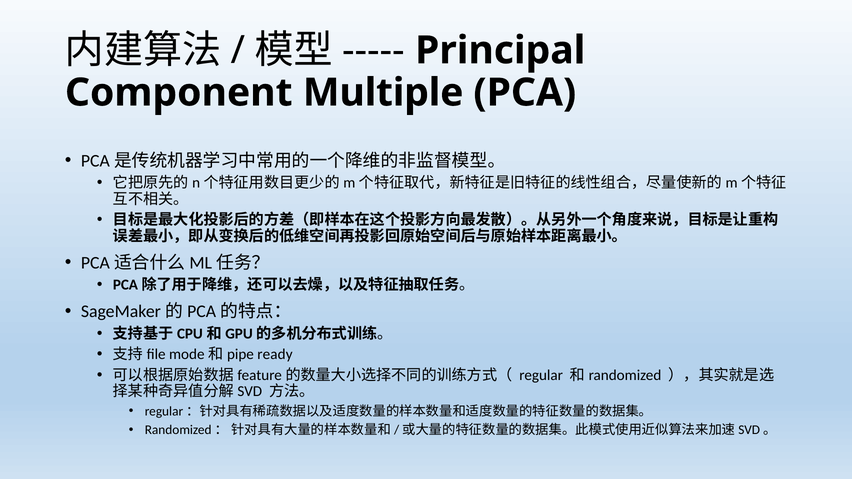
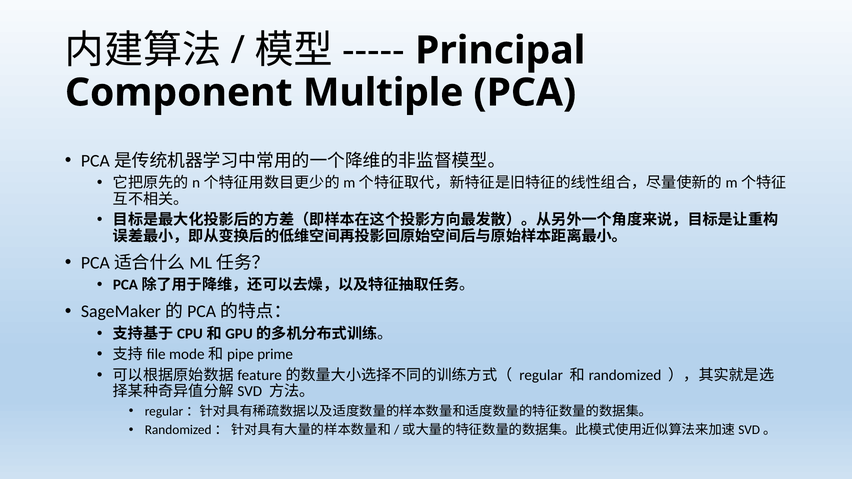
ready: ready -> prime
